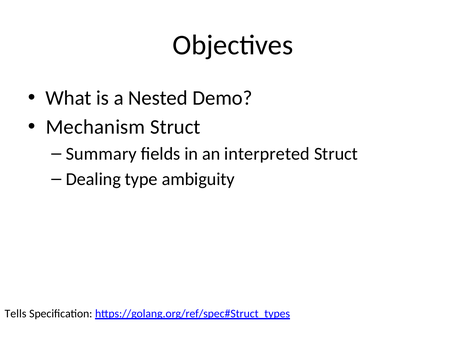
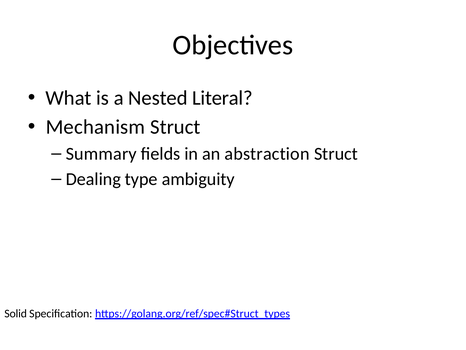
Demo: Demo -> Literal
interpreted: interpreted -> abstraction
Tells: Tells -> Solid
